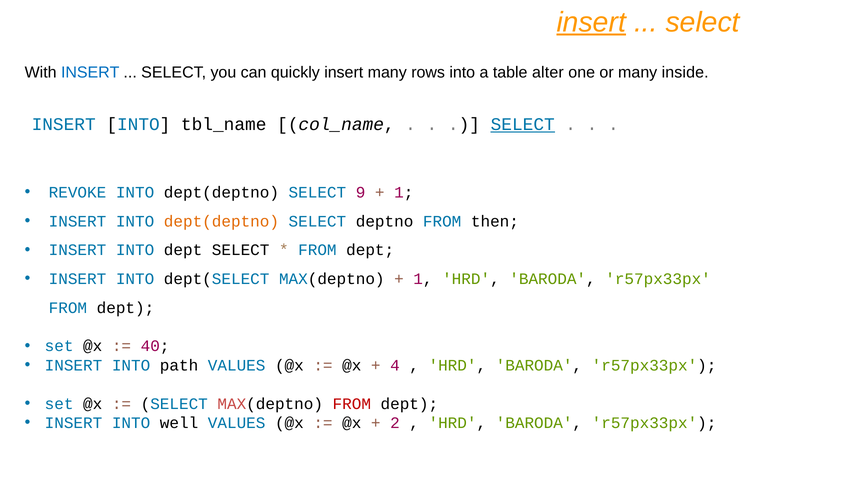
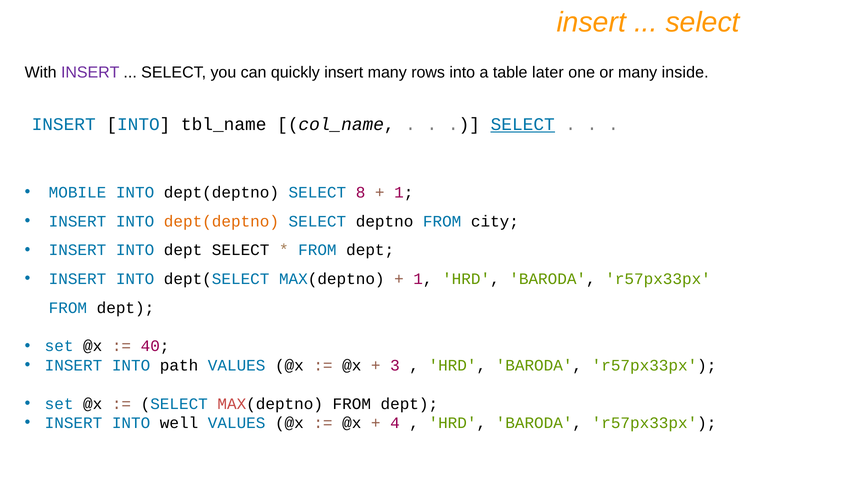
insert at (591, 22) underline: present -> none
INSERT at (90, 72) colour: blue -> purple
alter: alter -> later
REVOKE: REVOKE -> MOBILE
9: 9 -> 8
then: then -> city
4: 4 -> 3
FROM at (352, 404) colour: red -> black
2: 2 -> 4
